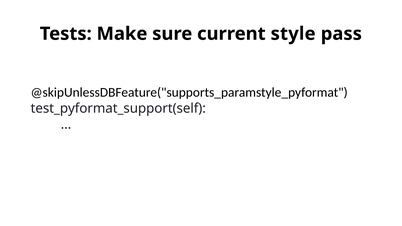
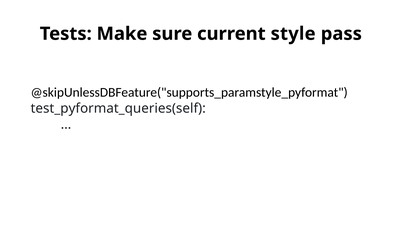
test_pyformat_support(self: test_pyformat_support(self -> test_pyformat_queries(self
